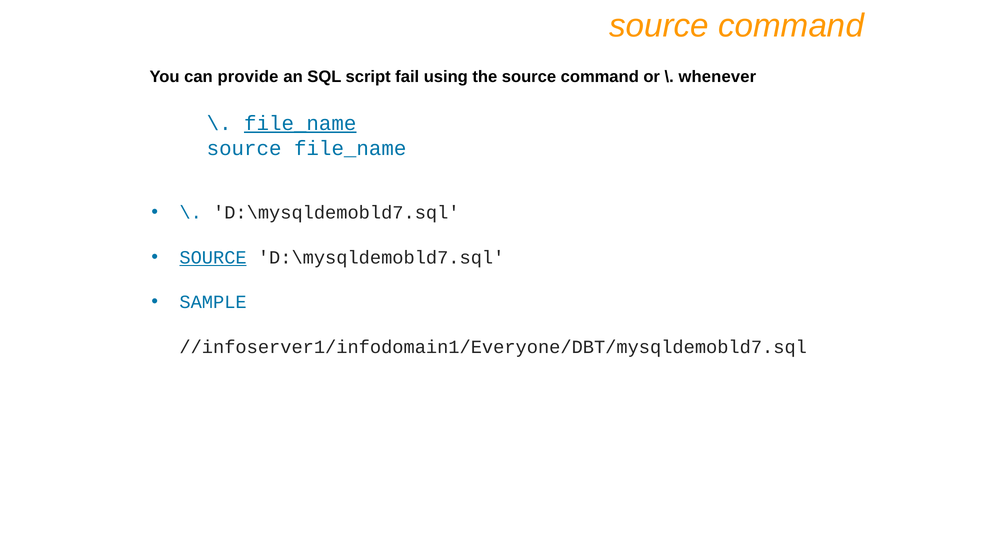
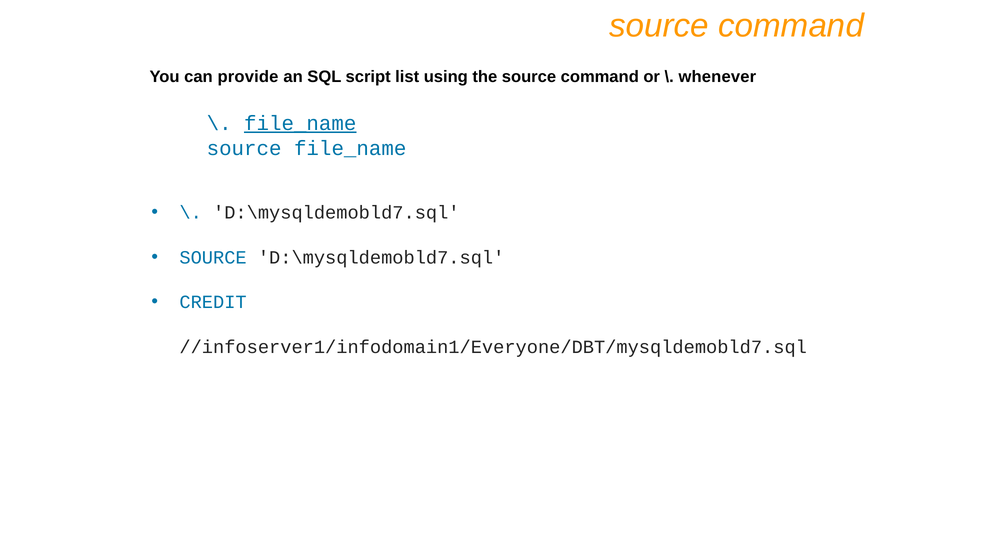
fail: fail -> list
SOURCE at (213, 258) underline: present -> none
SAMPLE: SAMPLE -> CREDIT
